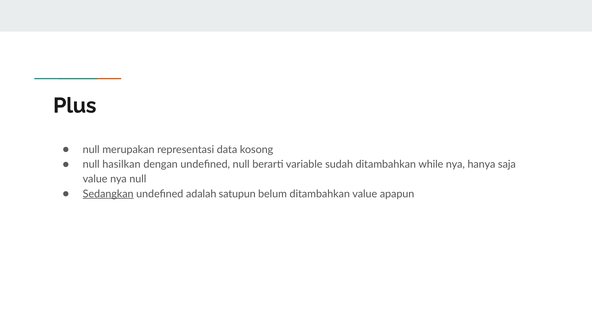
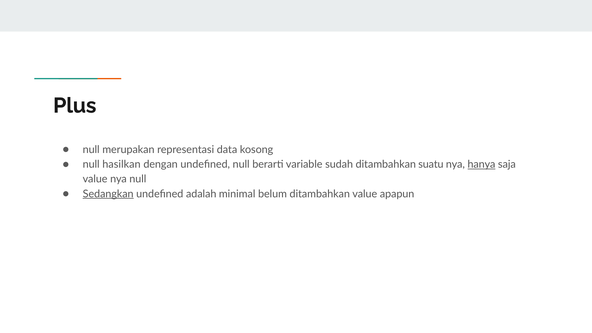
while: while -> suatu
hanya underline: none -> present
satupun: satupun -> minimal
